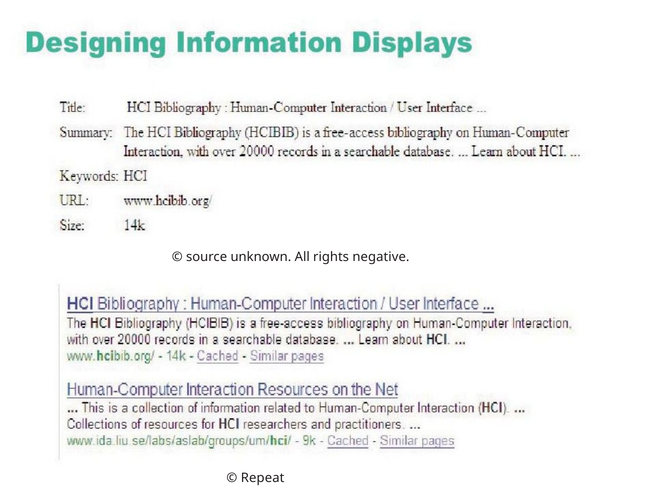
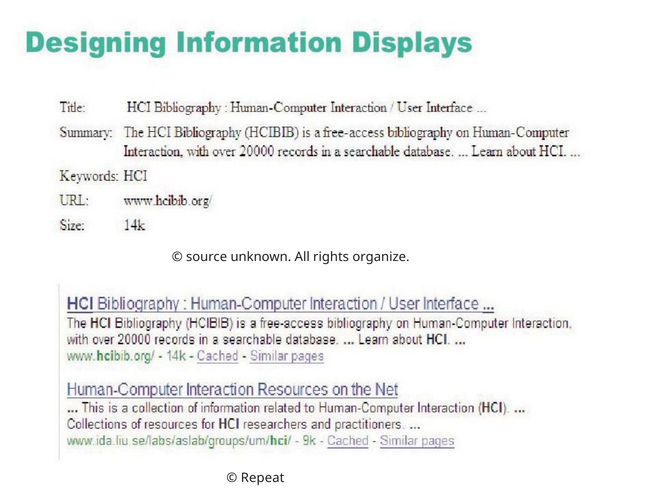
negative: negative -> organize
